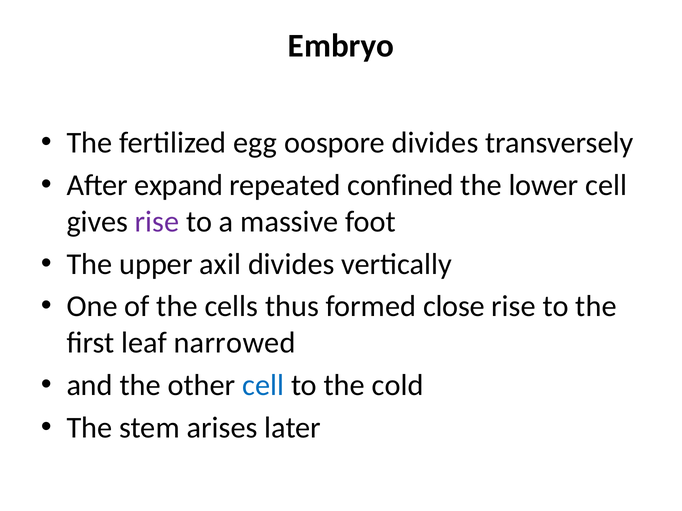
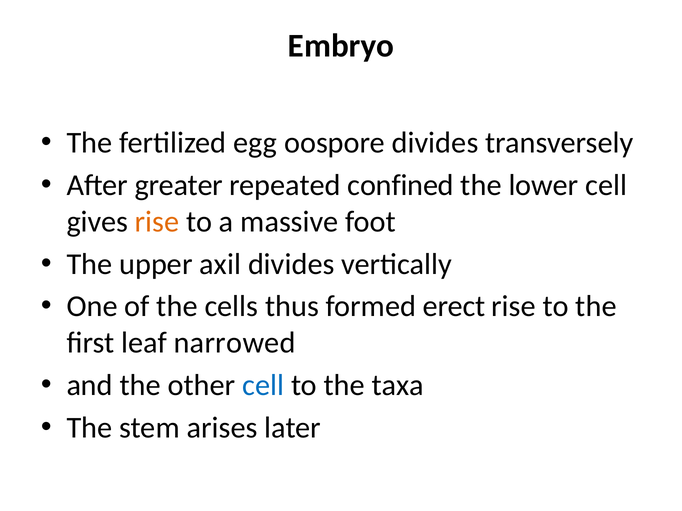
expand: expand -> greater
rise at (157, 222) colour: purple -> orange
close: close -> erect
cold: cold -> taxa
